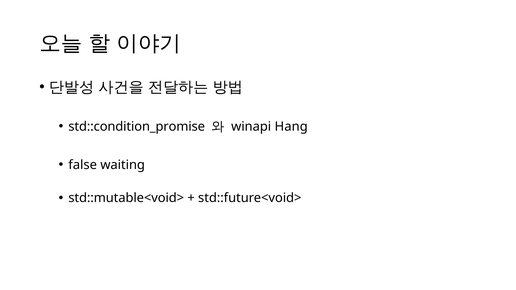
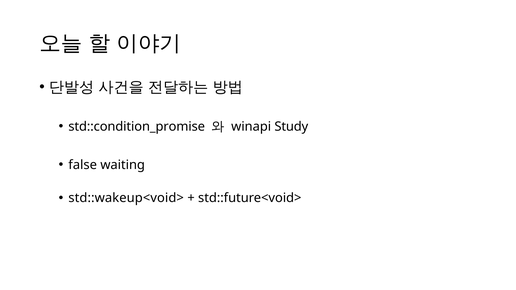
Hang: Hang -> Study
std::mutable<void>: std::mutable<void> -> std::wakeup<void>
